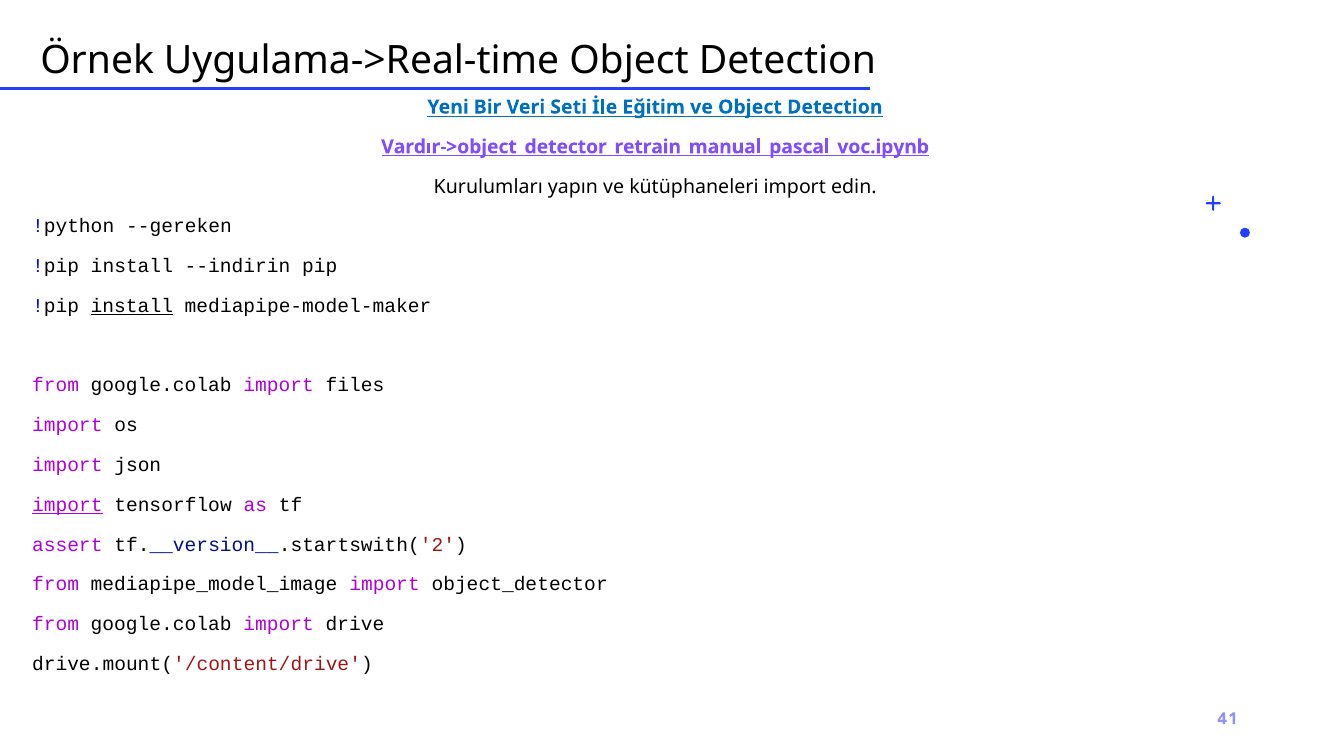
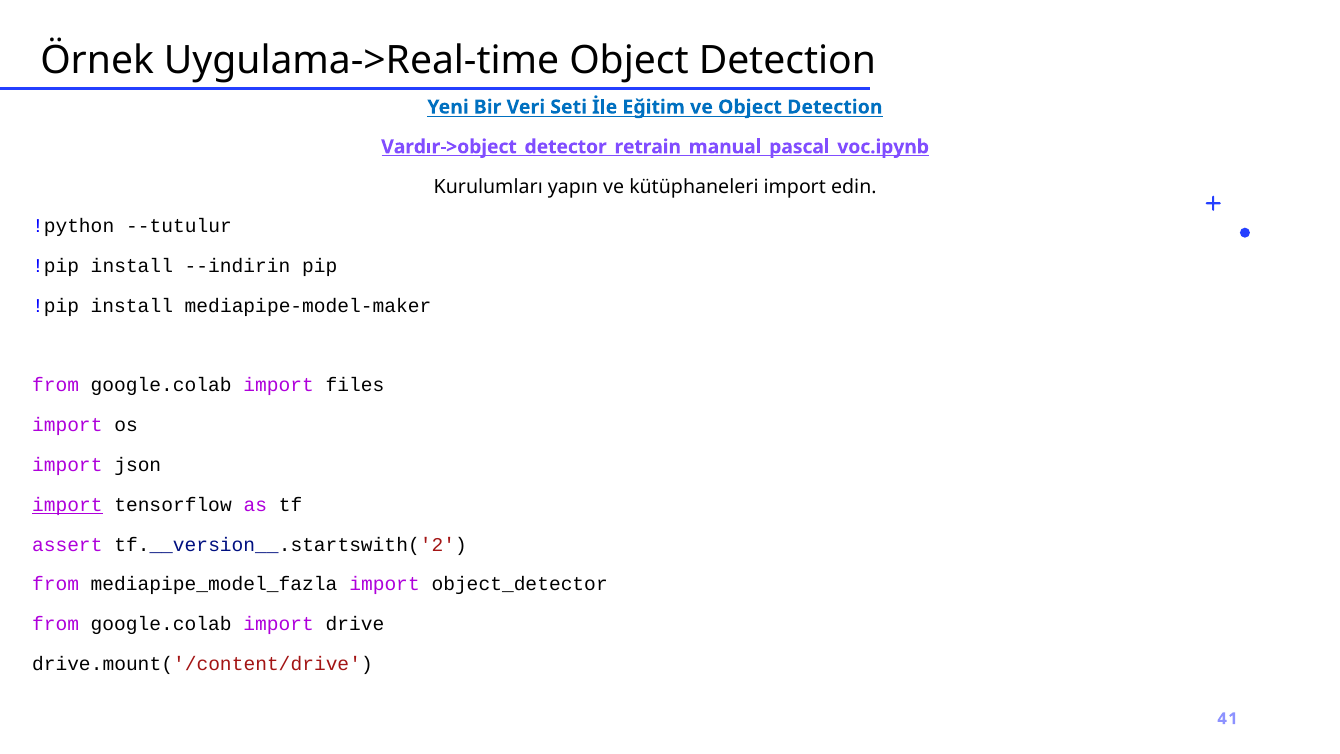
--gereken: --gereken -> --tutulur
install at (132, 306) underline: present -> none
mediapipe_model_image: mediapipe_model_image -> mediapipe_model_fazla
